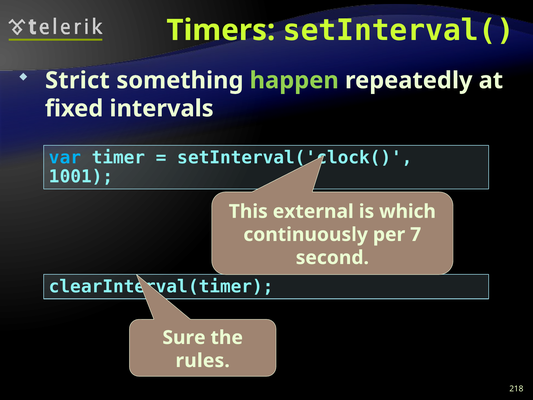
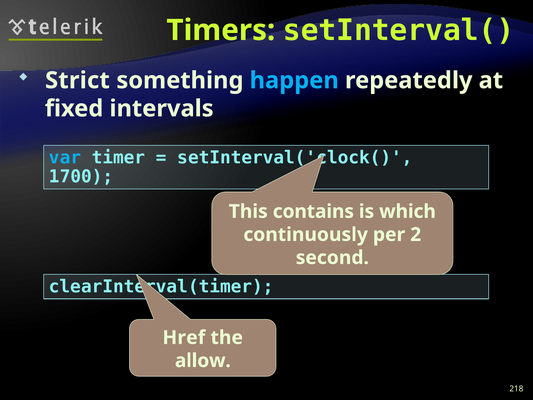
happen colour: light green -> light blue
1001: 1001 -> 1700
external: external -> contains
7: 7 -> 2
Sure: Sure -> Href
rules: rules -> allow
